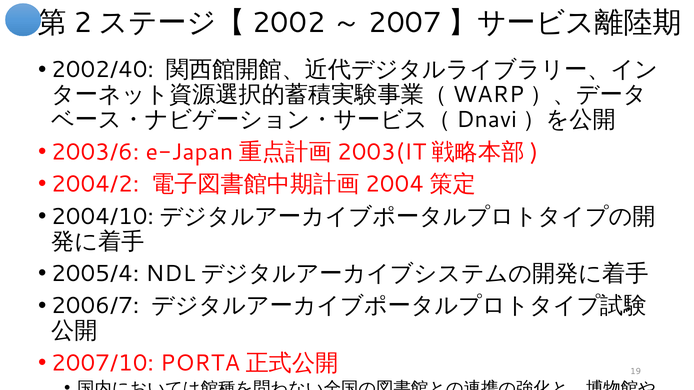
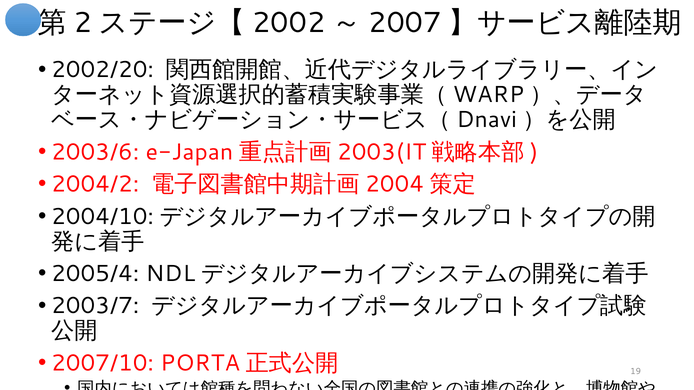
2002/40: 2002/40 -> 2002/20
2006/7: 2006/7 -> 2003/7
